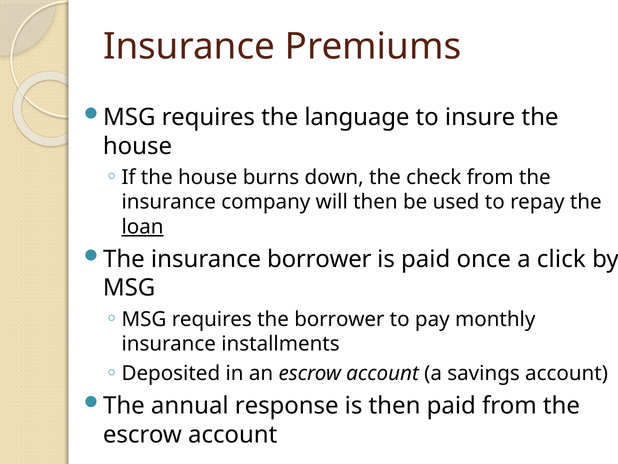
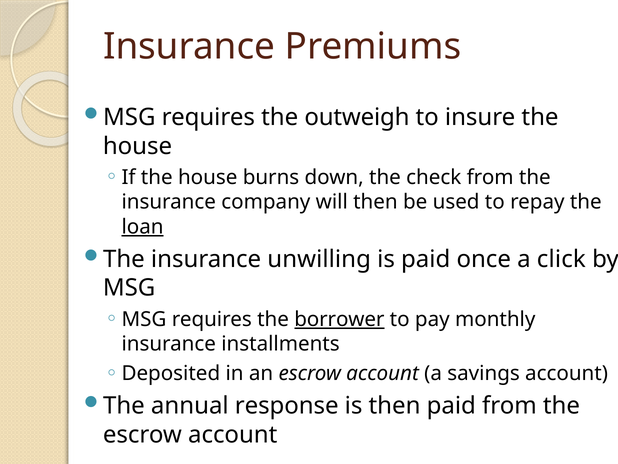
language: language -> outweigh
insurance borrower: borrower -> unwilling
borrower at (339, 319) underline: none -> present
